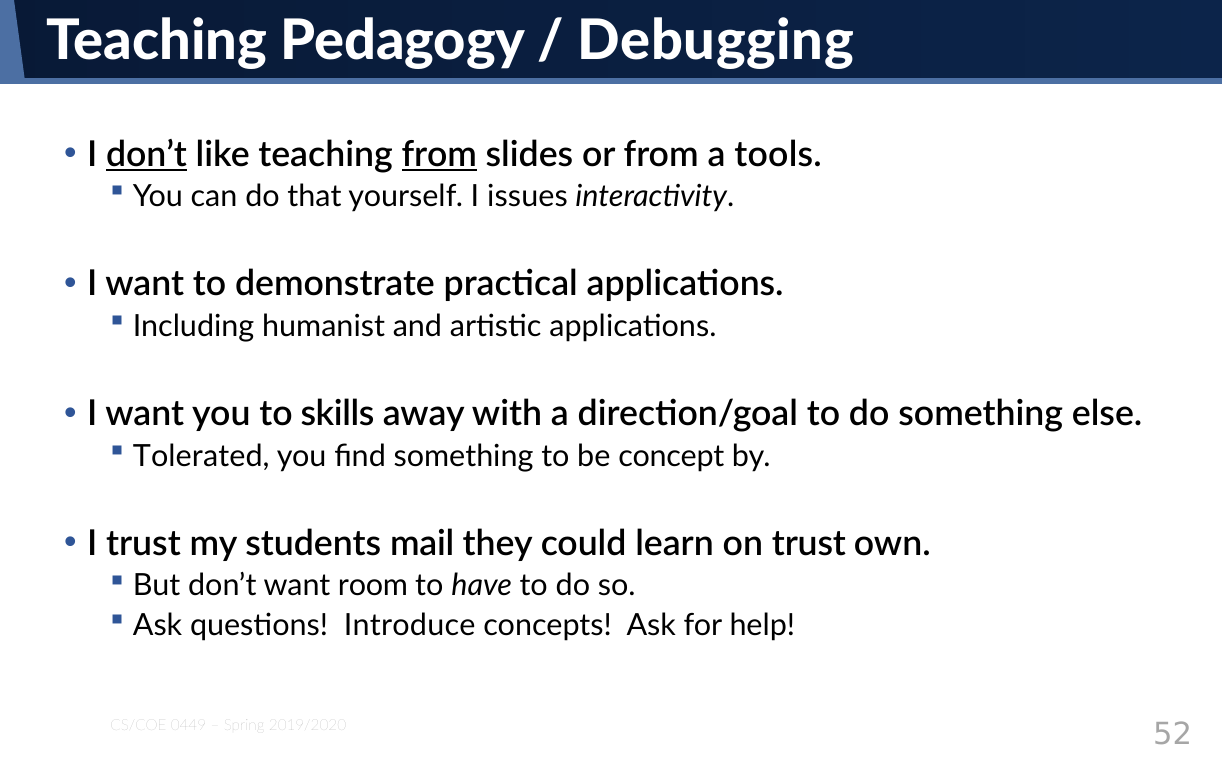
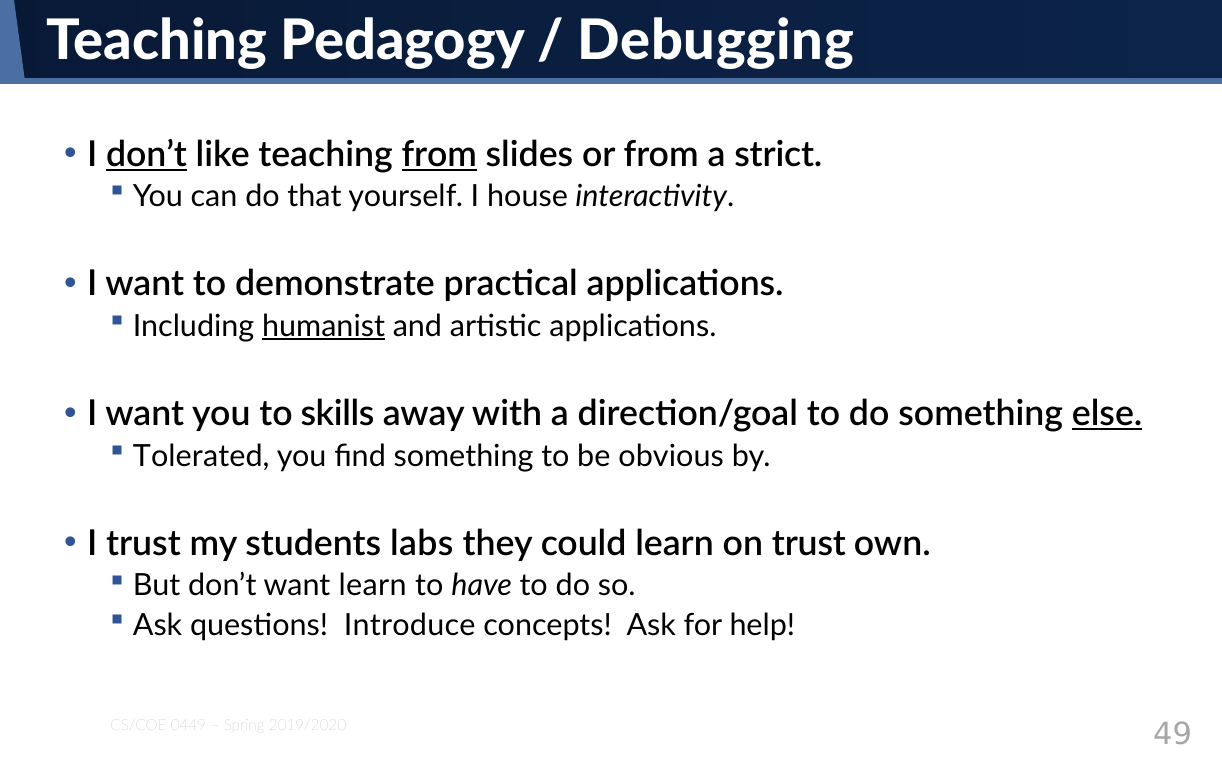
tools: tools -> strict
issues: issues -> house
humanist underline: none -> present
else underline: none -> present
concept: concept -> obvious
mail: mail -> labs
want room: room -> learn
52: 52 -> 49
